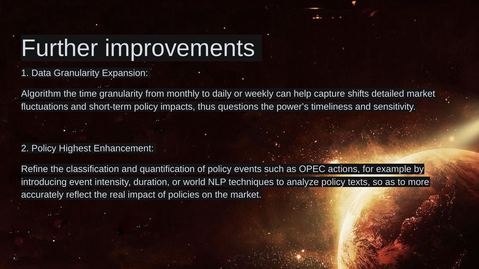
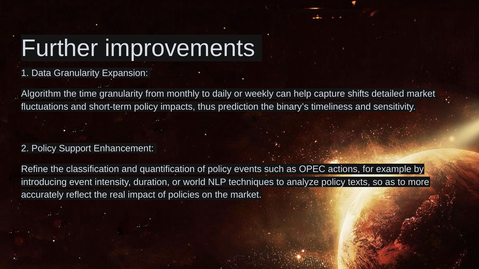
questions: questions -> prediction
power’s: power’s -> binary’s
Highest: Highest -> Support
